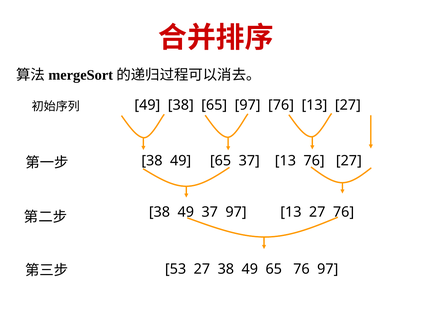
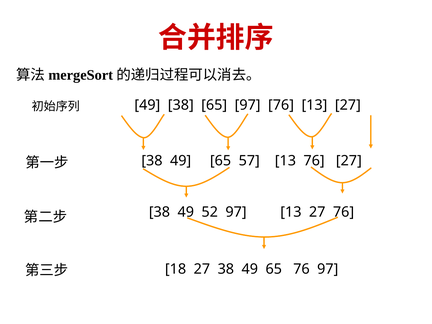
65 37: 37 -> 57
49 37: 37 -> 52
53: 53 -> 18
